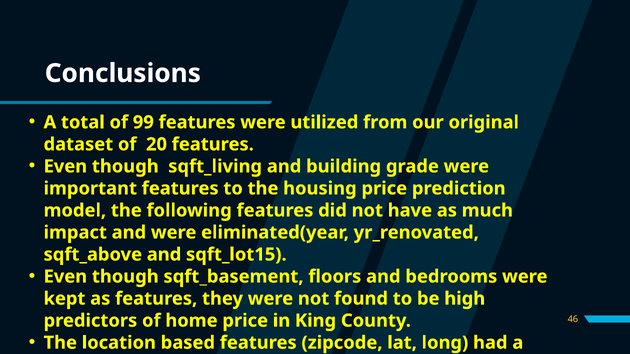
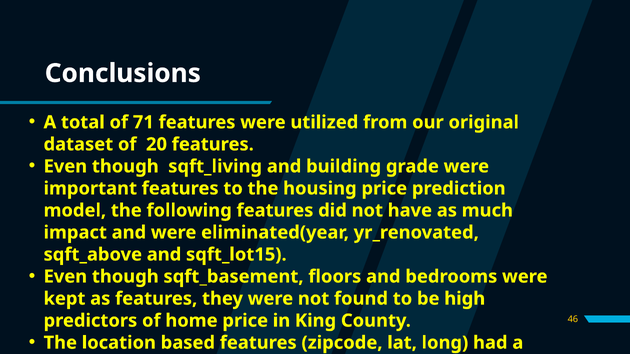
99: 99 -> 71
